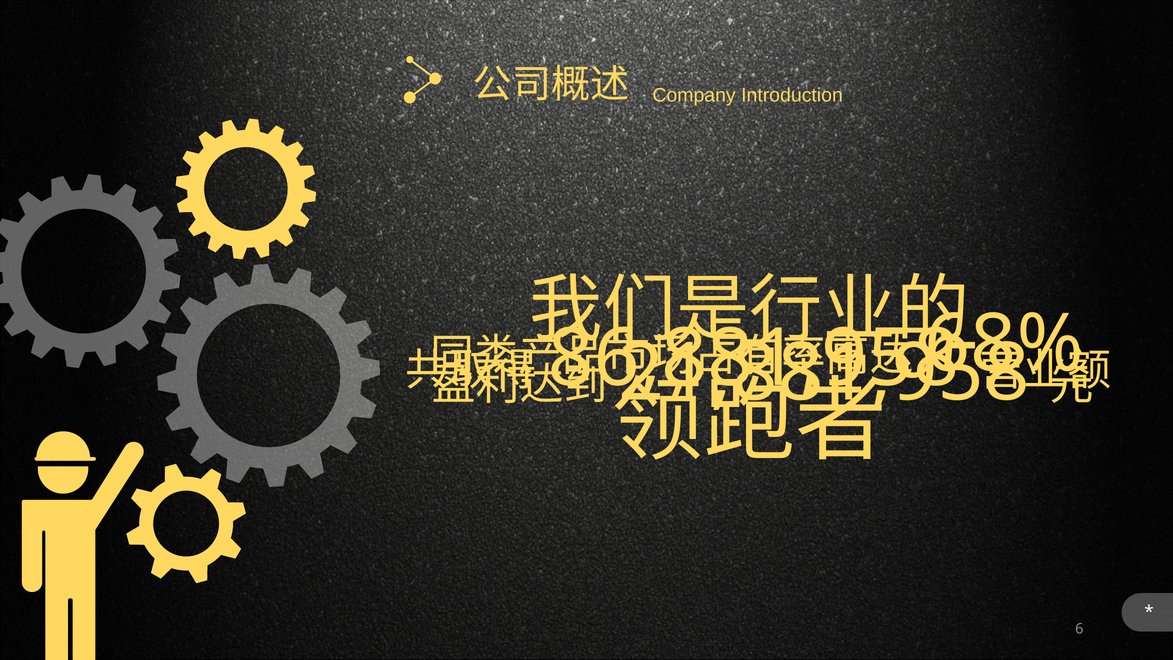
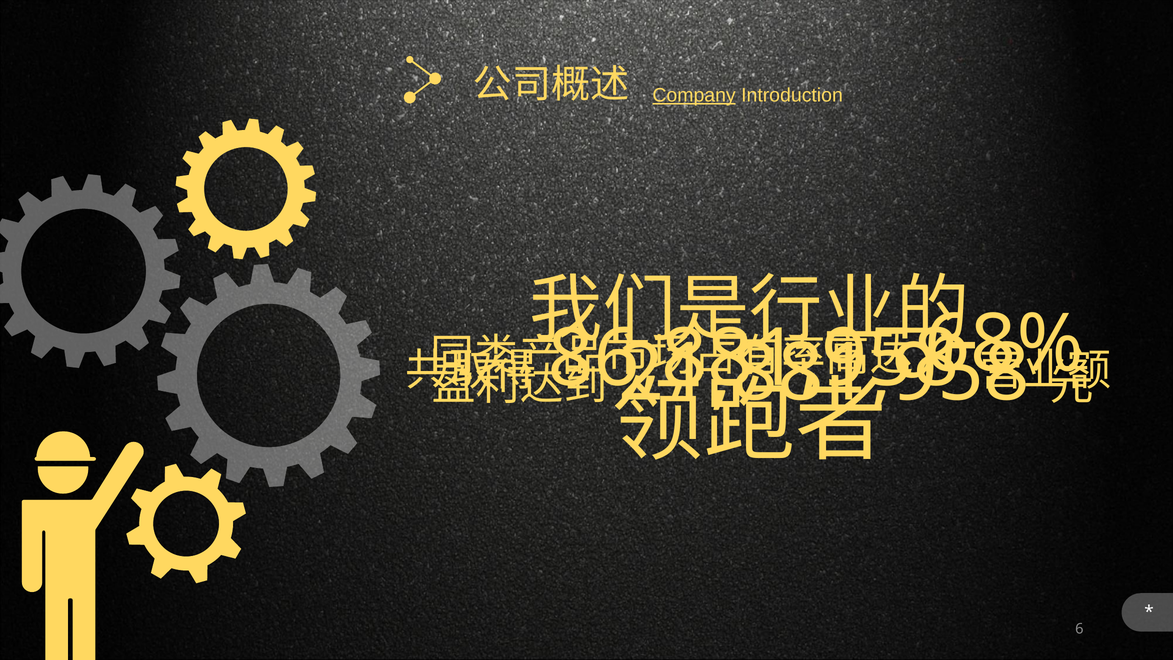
Company underline: none -> present
